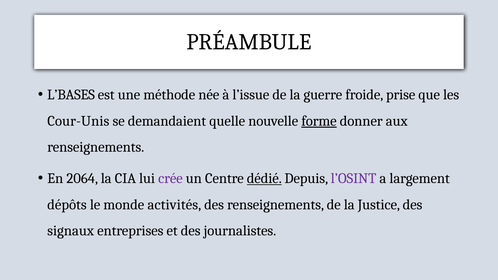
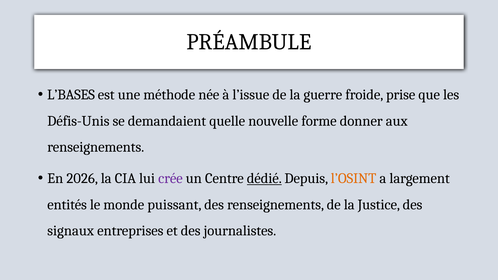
Cour-Unis: Cour-Unis -> Défis-Unis
forme underline: present -> none
2064: 2064 -> 2026
l’OSINT colour: purple -> orange
dépôts: dépôts -> entités
activités: activités -> puissant
